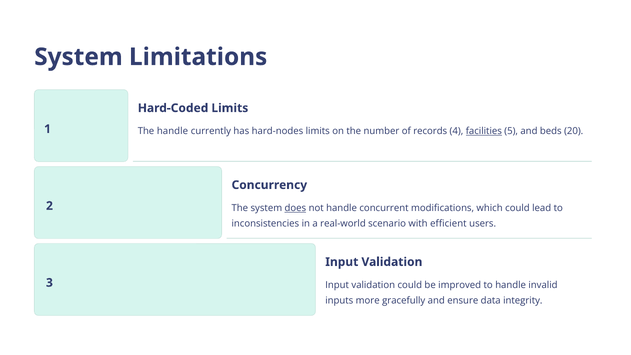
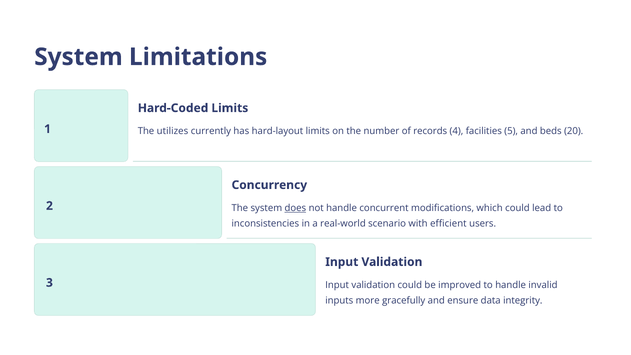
The handle: handle -> utilizes
hard-nodes: hard-nodes -> hard-layout
facilities underline: present -> none
